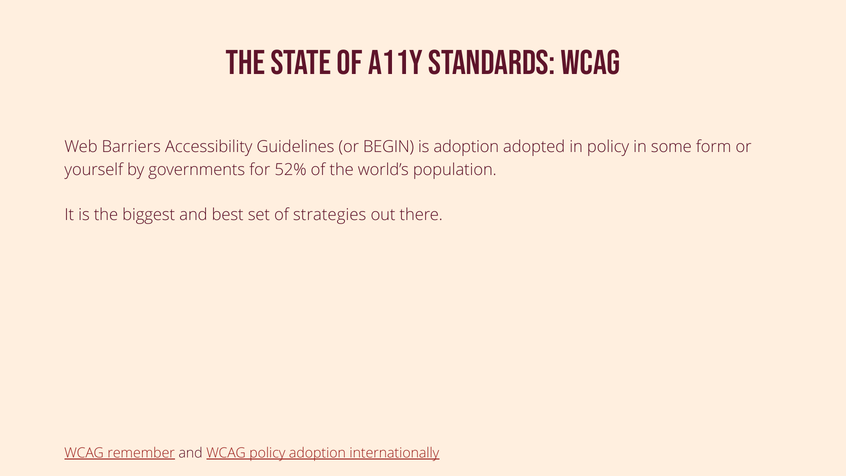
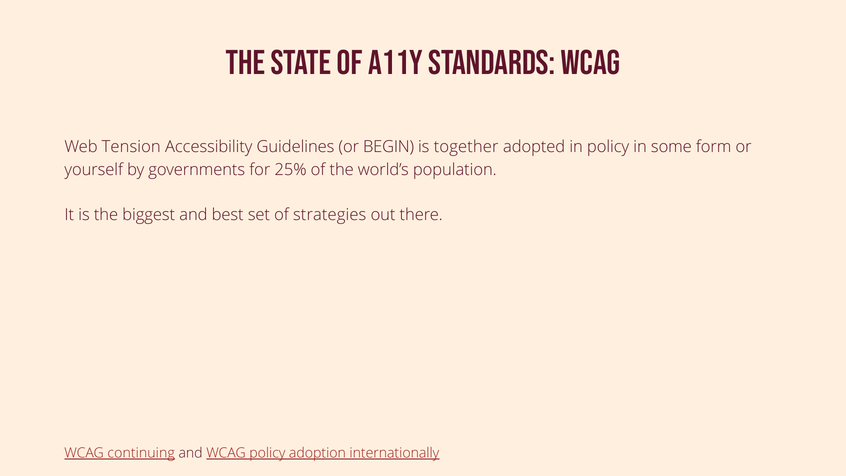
Barriers: Barriers -> Tension
is adoption: adoption -> together
52%: 52% -> 25%
remember: remember -> continuing
